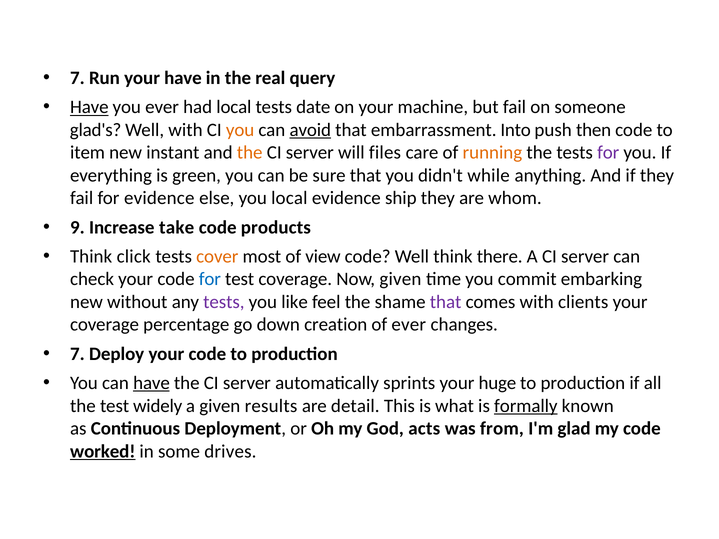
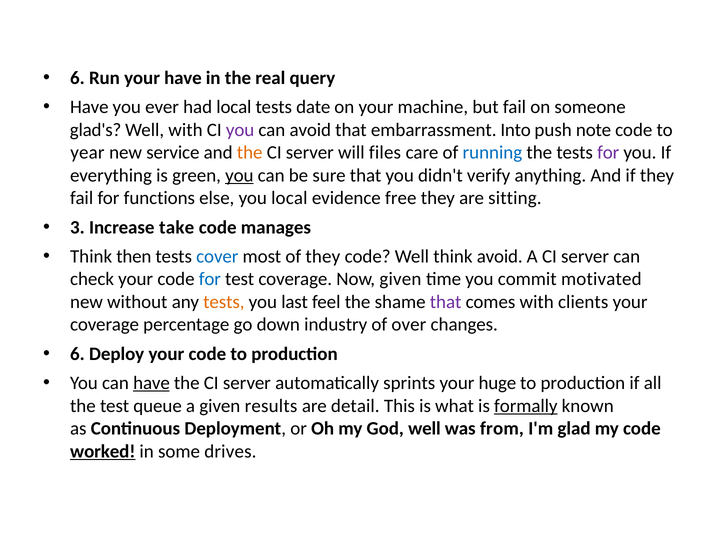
7 at (77, 78): 7 -> 6
Have at (89, 107) underline: present -> none
you at (240, 130) colour: orange -> purple
avoid at (310, 130) underline: present -> none
then: then -> note
item: item -> year
instant: instant -> service
running colour: orange -> blue
you at (239, 176) underline: none -> present
while: while -> verify
for evidence: evidence -> functions
ship: ship -> free
whom: whom -> sitting
9: 9 -> 3
products: products -> manages
click: click -> then
cover colour: orange -> blue
of view: view -> they
think there: there -> avoid
embarking: embarking -> motivated
tests at (224, 302) colour: purple -> orange
like: like -> last
creation: creation -> industry
of ever: ever -> over
7 at (77, 354): 7 -> 6
widely: widely -> queue
God acts: acts -> well
